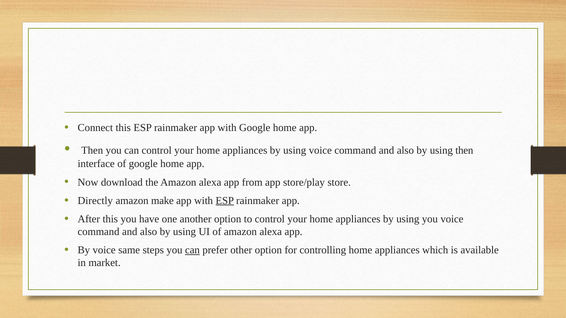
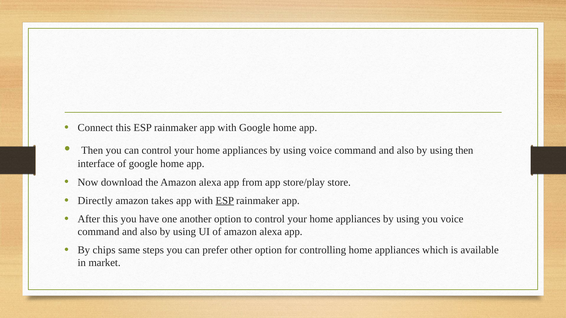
make: make -> takes
By voice: voice -> chips
can at (192, 250) underline: present -> none
